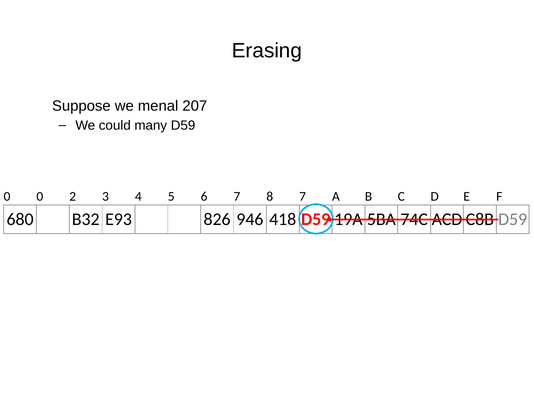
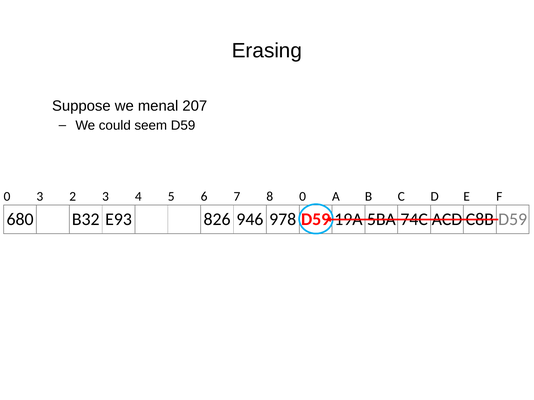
many: many -> seem
0 0: 0 -> 3
8 7: 7 -> 0
418: 418 -> 978
